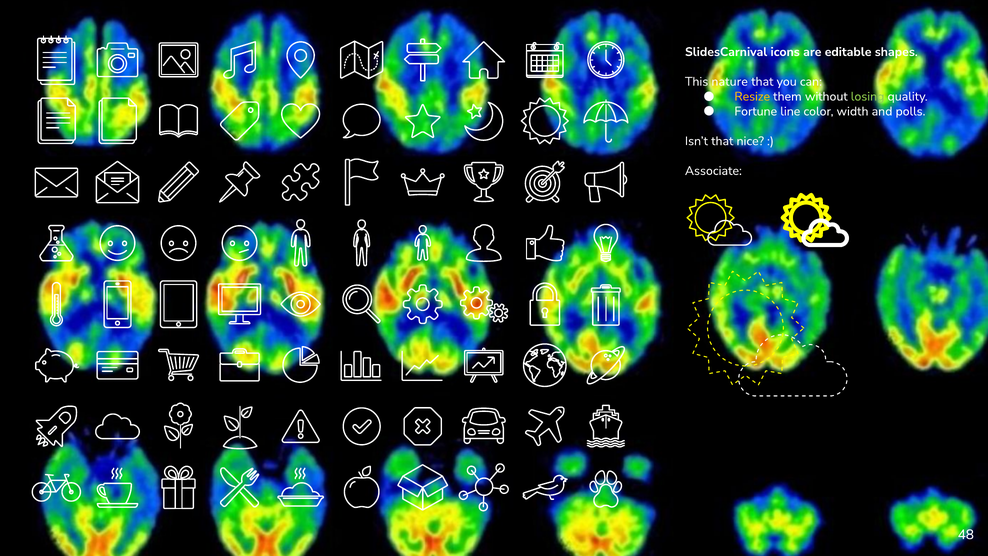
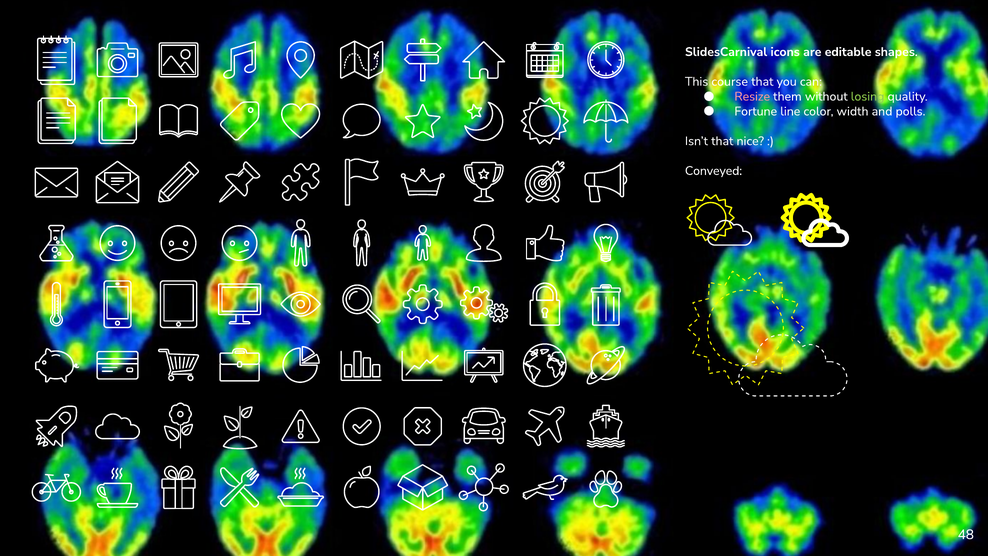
nature: nature -> course
Resize colour: yellow -> pink
Associate: Associate -> Conveyed
